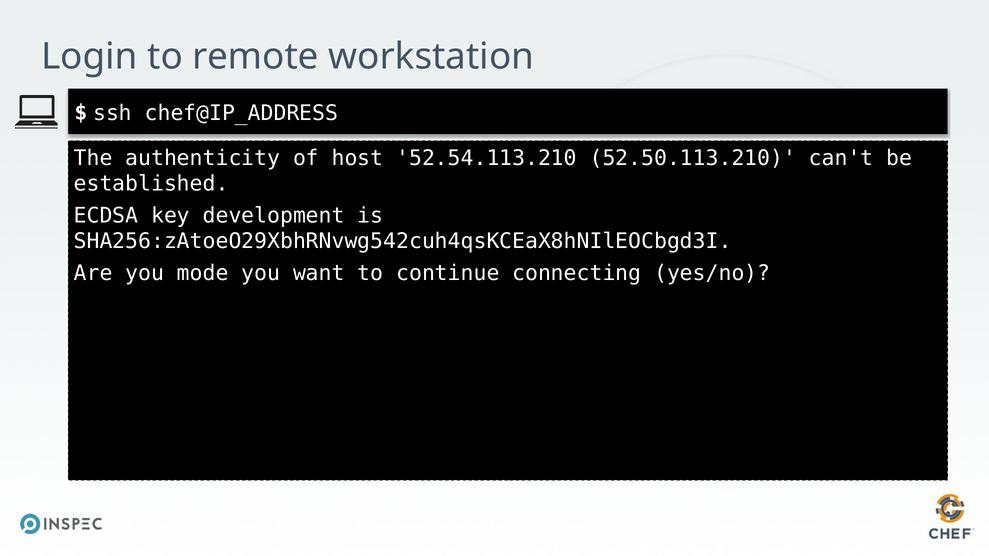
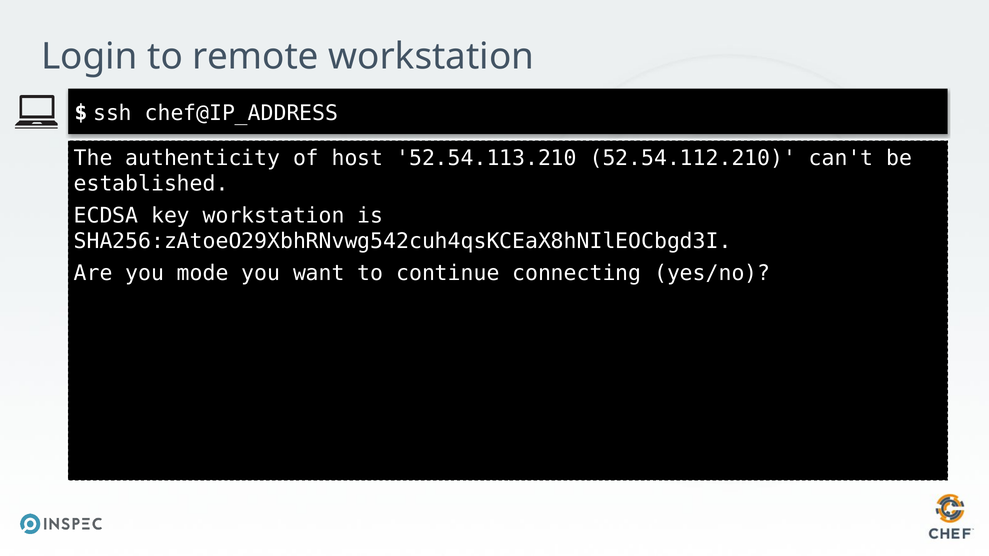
52.50.113.210: 52.50.113.210 -> 52.54.112.210
key development: development -> workstation
